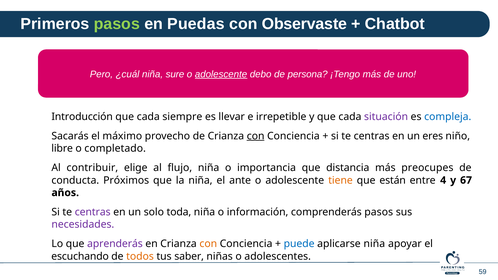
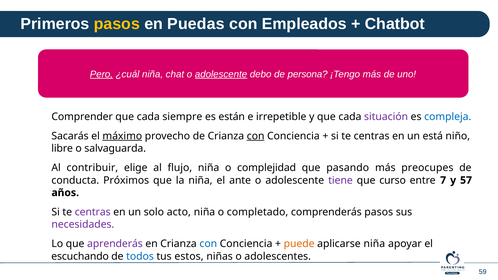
pasos at (117, 24) colour: light green -> yellow
Observaste: Observaste -> Empleados
Pero underline: none -> present
sure: sure -> chat
Introducción: Introducción -> Comprender
llevar: llevar -> están
máximo underline: none -> present
eres: eres -> está
completado: completado -> salvaguarda
importancia: importancia -> complejidad
distancia: distancia -> pasando
tiene colour: orange -> purple
están: están -> curso
4: 4 -> 7
67: 67 -> 57
toda: toda -> acto
información: información -> completado
con at (208, 244) colour: orange -> blue
puede colour: blue -> orange
todos colour: orange -> blue
saber: saber -> estos
